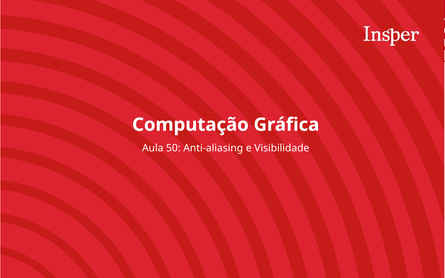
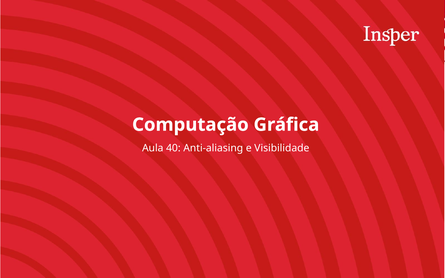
50: 50 -> 40
